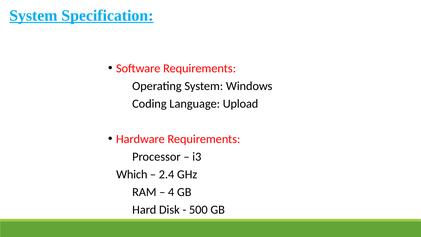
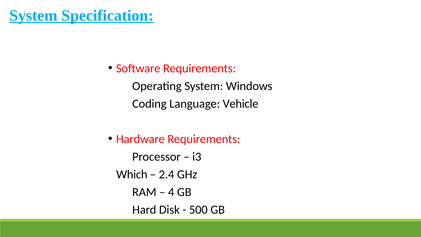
Upload: Upload -> Vehicle
